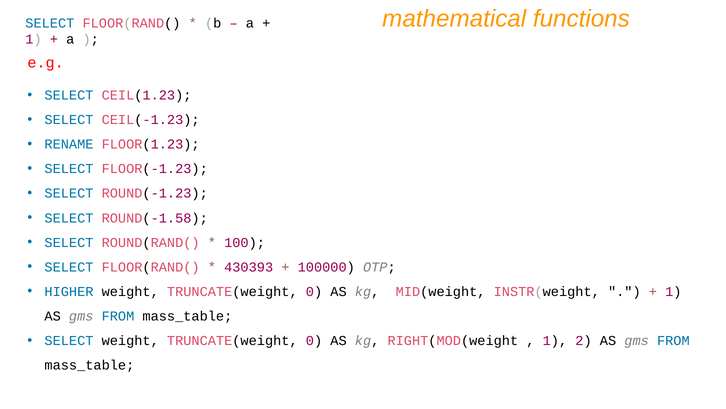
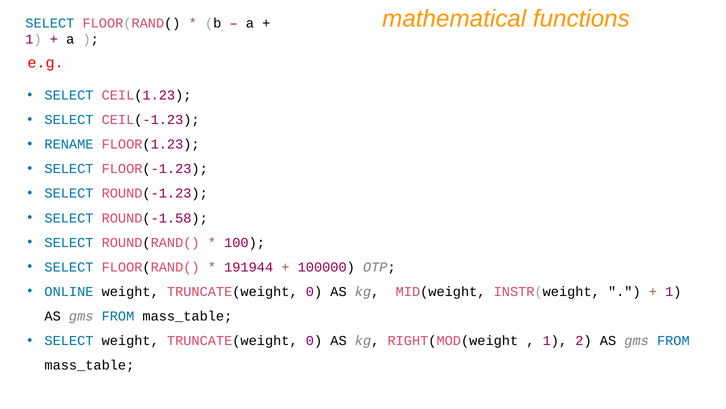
430393: 430393 -> 191944
HIGHER: HIGHER -> ONLINE
